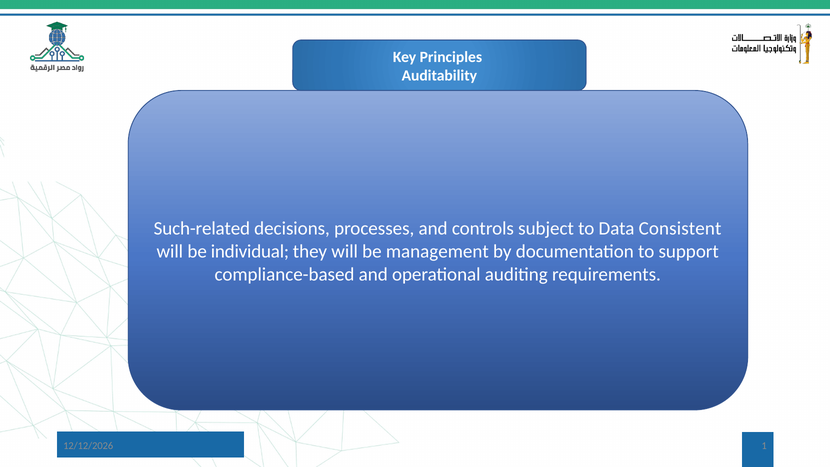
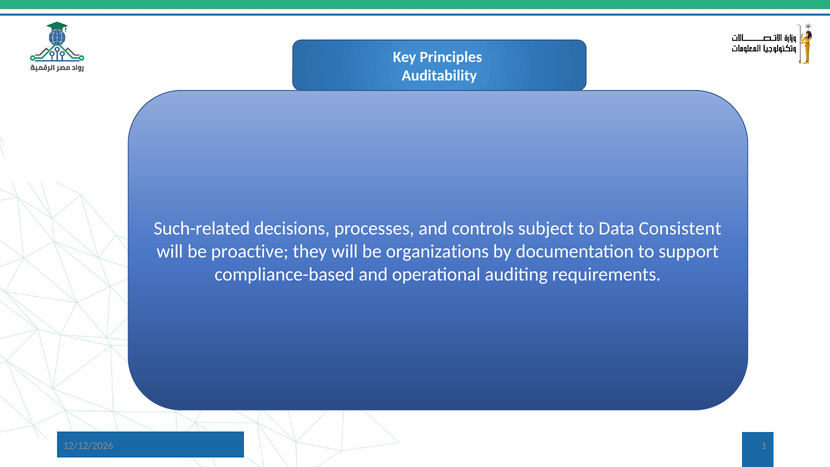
individual: individual -> proactive
management: management -> organizations
